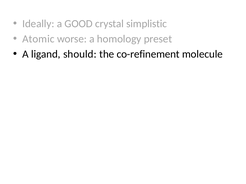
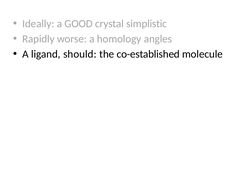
Atomic: Atomic -> Rapidly
preset: preset -> angles
co-refinement: co-refinement -> co-established
